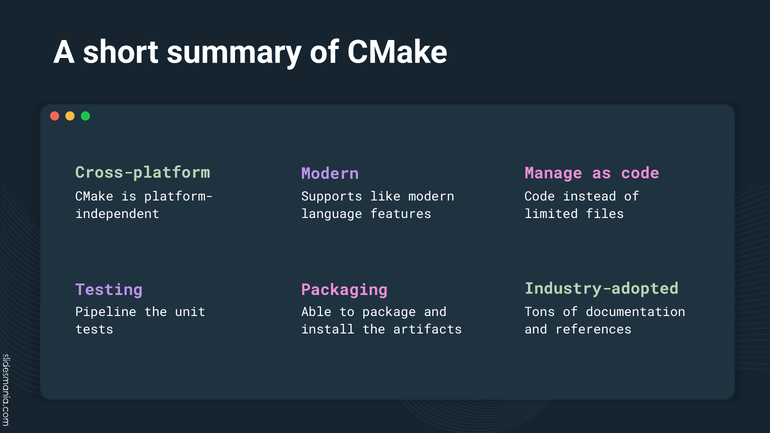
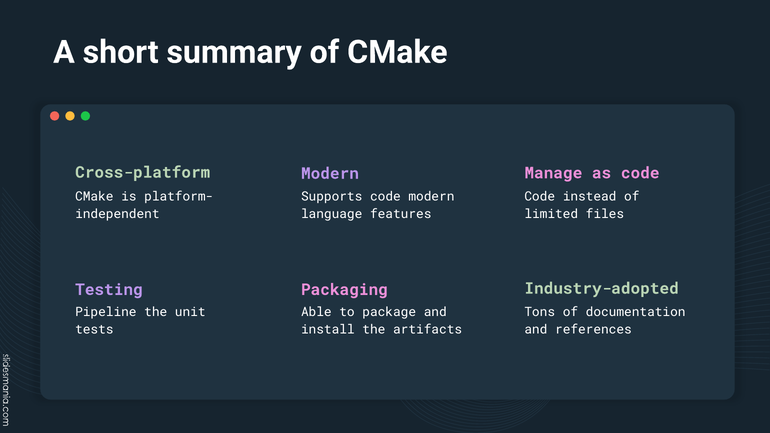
Supports like: like -> code
